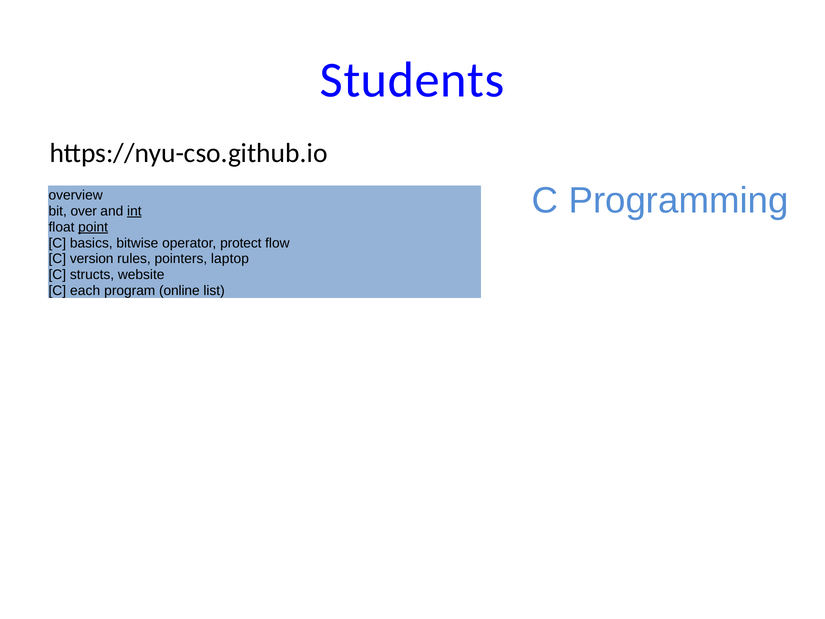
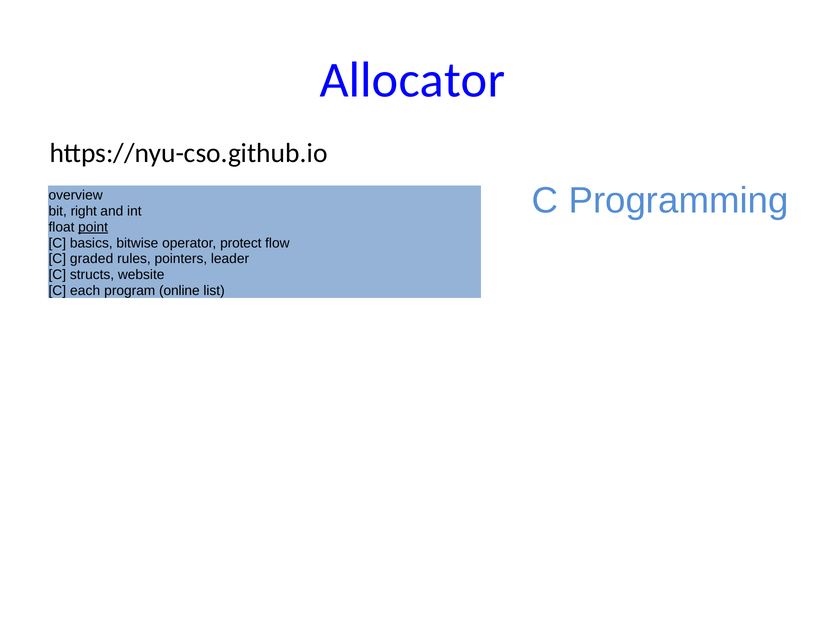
Students: Students -> Allocator
over: over -> right
int underline: present -> none
version: version -> graded
laptop: laptop -> leader
